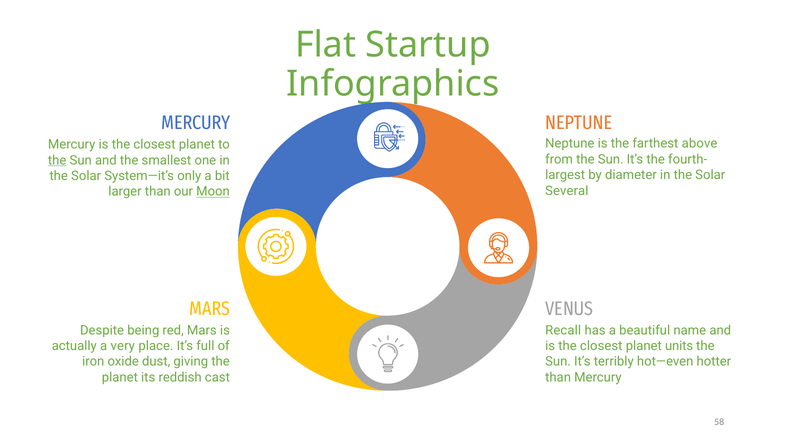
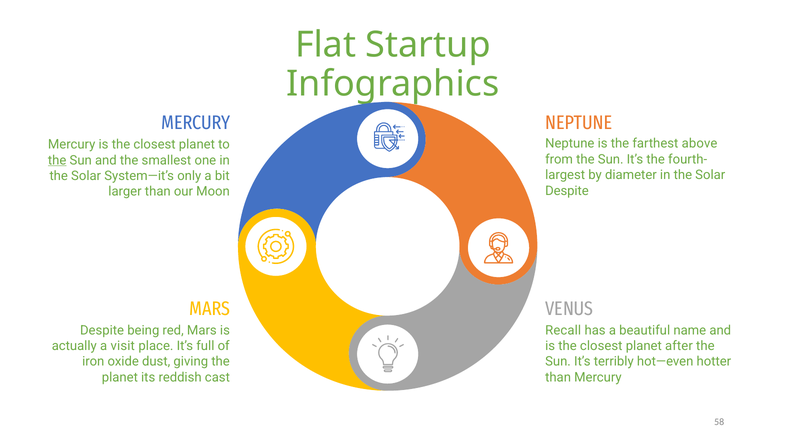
Several at (567, 191): Several -> Despite
Moon underline: present -> none
very: very -> visit
units: units -> after
